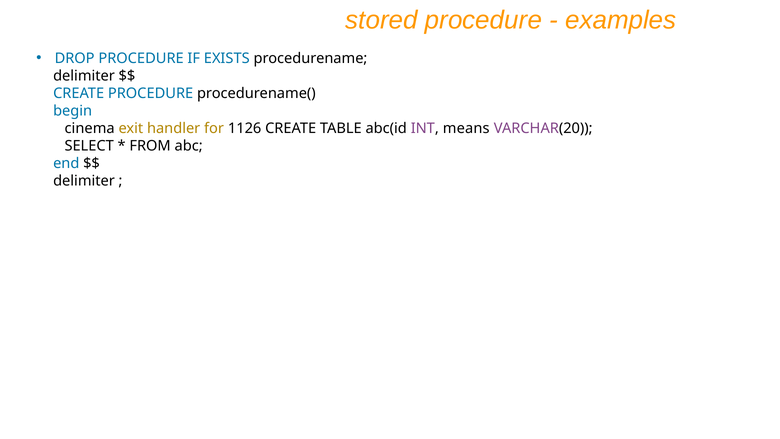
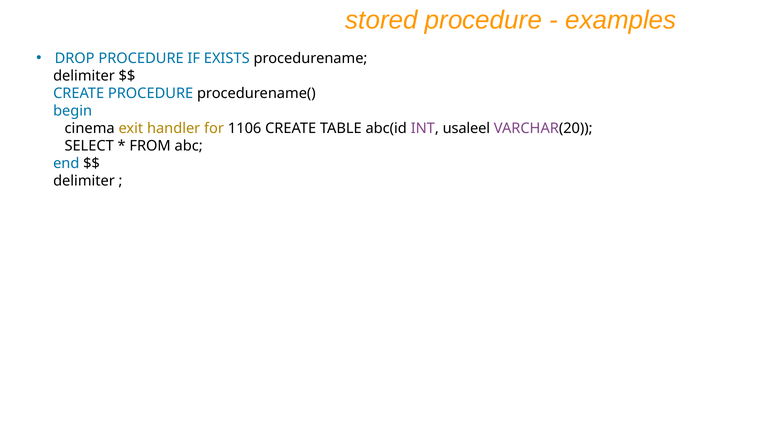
1126: 1126 -> 1106
means: means -> usaleel
